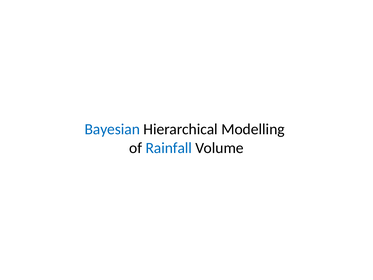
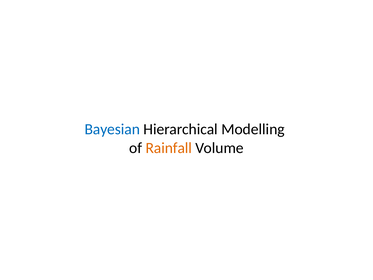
Rainfall colour: blue -> orange
